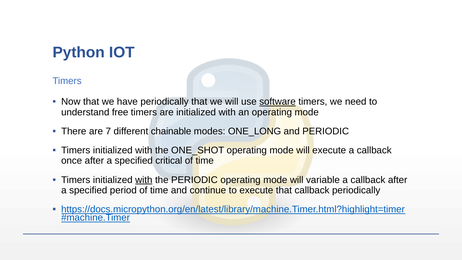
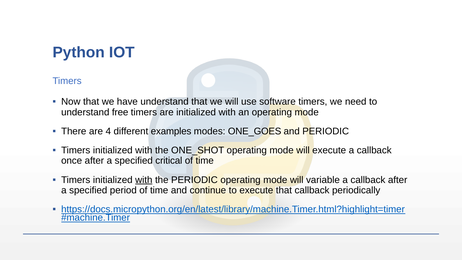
have periodically: periodically -> understand
software underline: present -> none
7: 7 -> 4
chainable: chainable -> examples
ONE_LONG: ONE_LONG -> ONE_GOES
